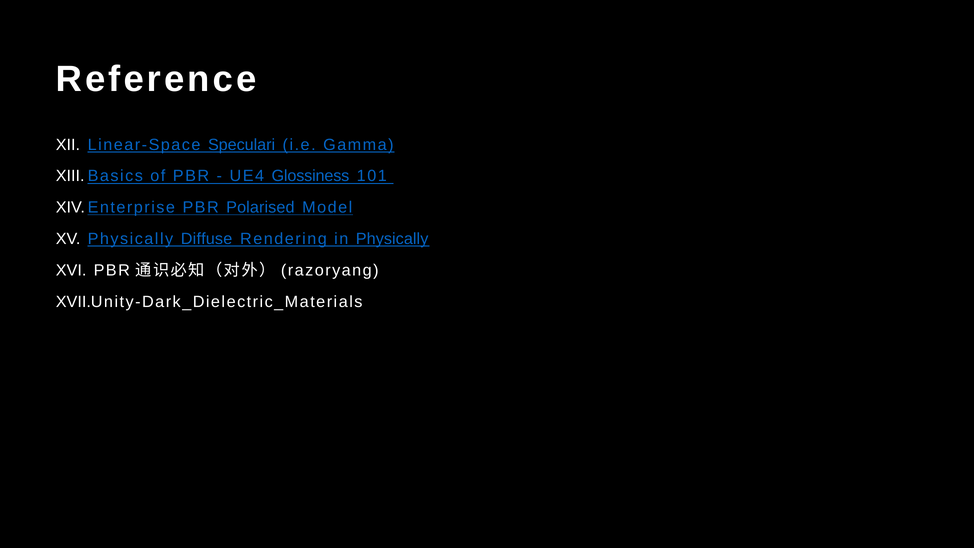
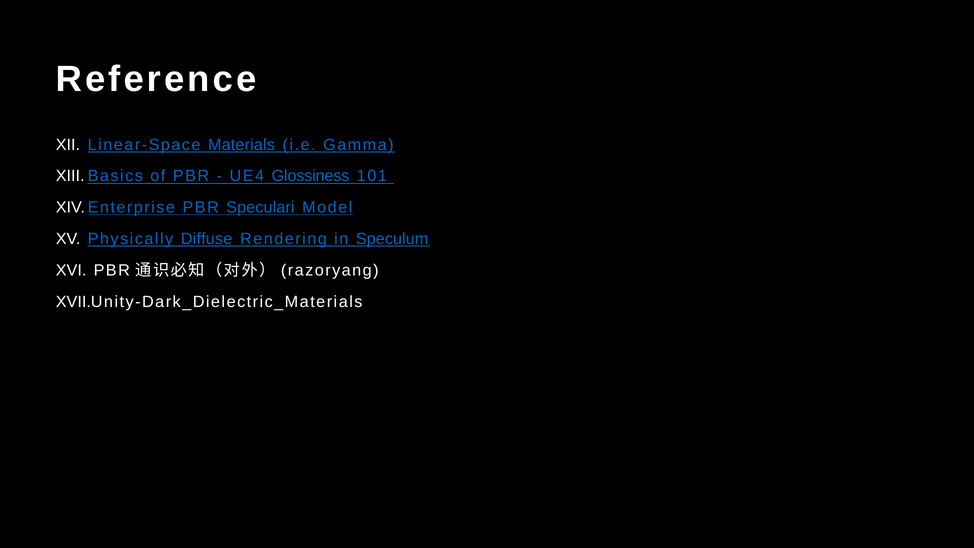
Speculari: Speculari -> Materials
Polarised: Polarised -> Speculari
in Physically: Physically -> Speculum
